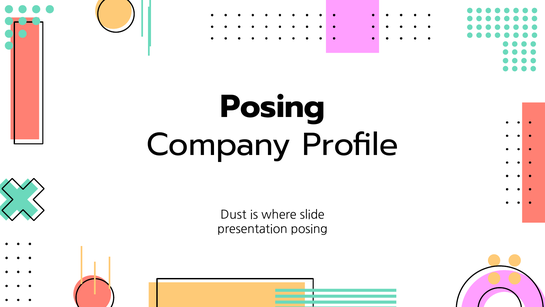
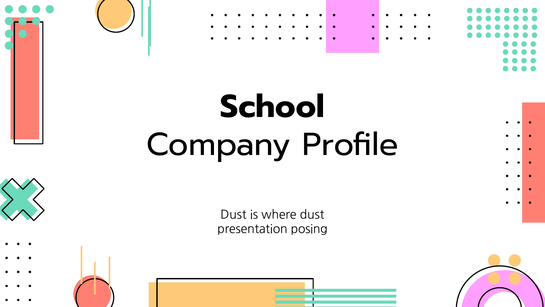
Posing at (273, 106): Posing -> School
where slide: slide -> dust
